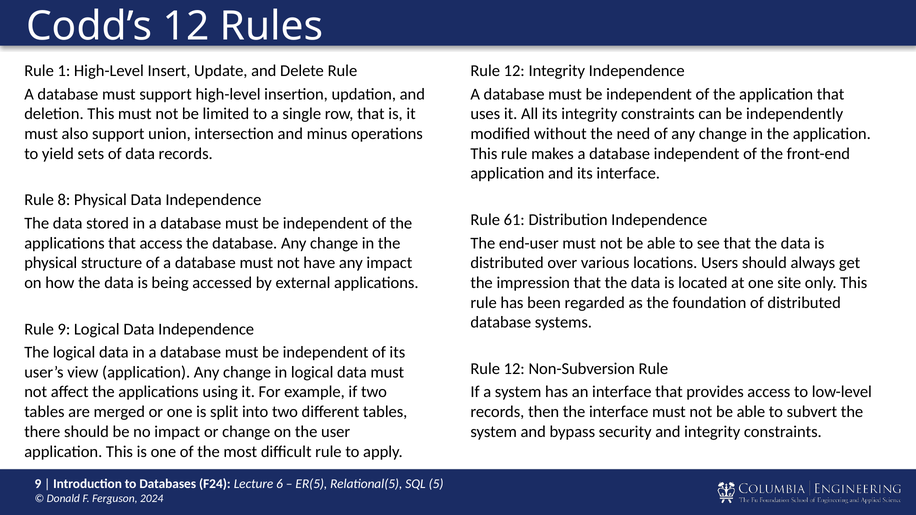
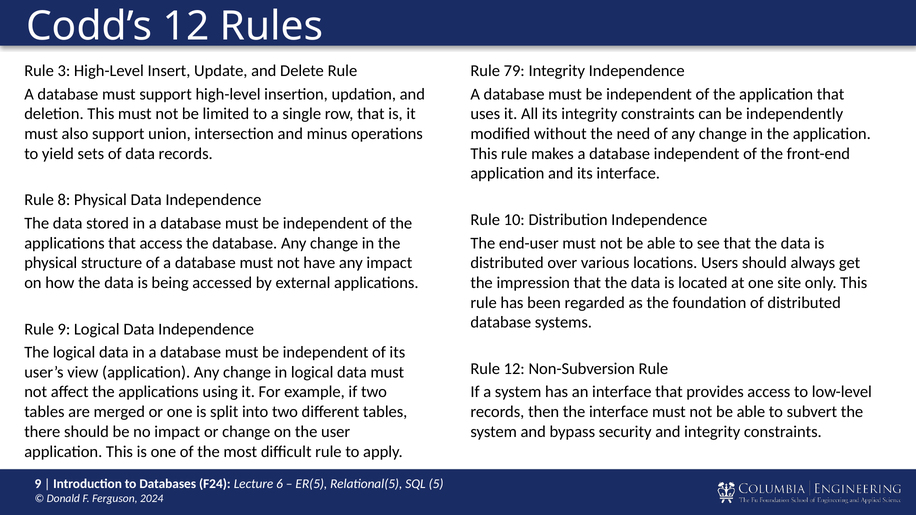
1: 1 -> 3
12 at (514, 71): 12 -> 79
61: 61 -> 10
